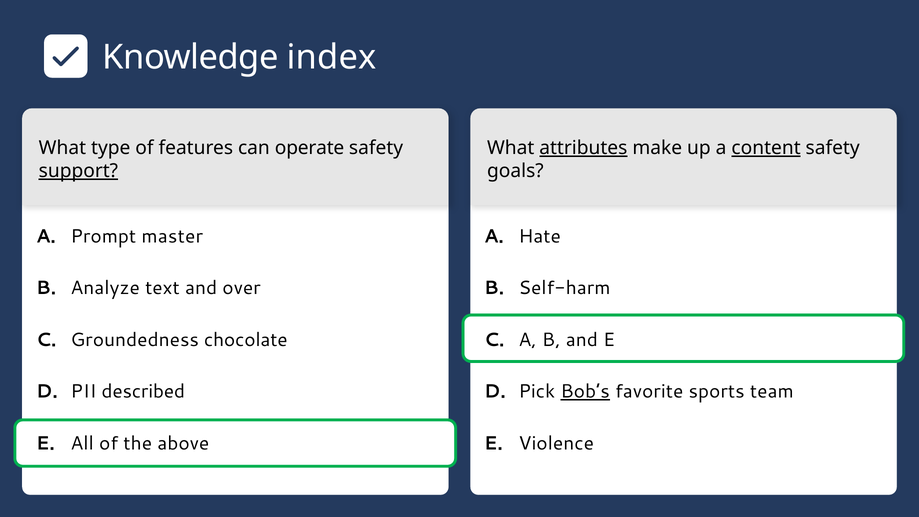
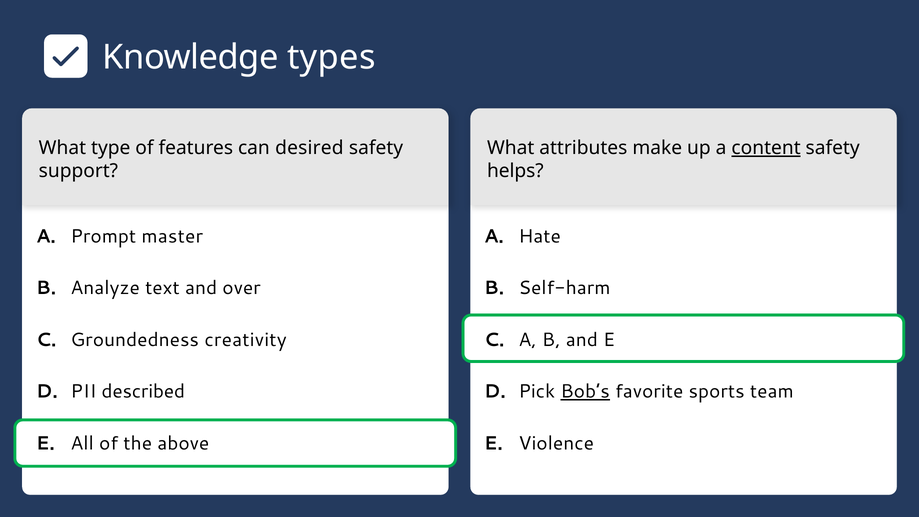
index: index -> types
operate: operate -> desired
attributes underline: present -> none
support underline: present -> none
goals: goals -> helps
chocolate: chocolate -> creativity
